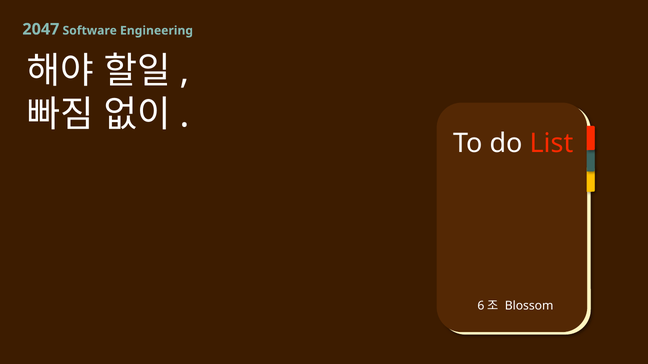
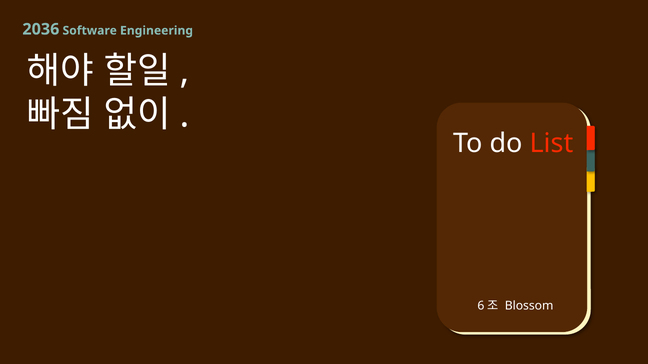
2047: 2047 -> 2036
